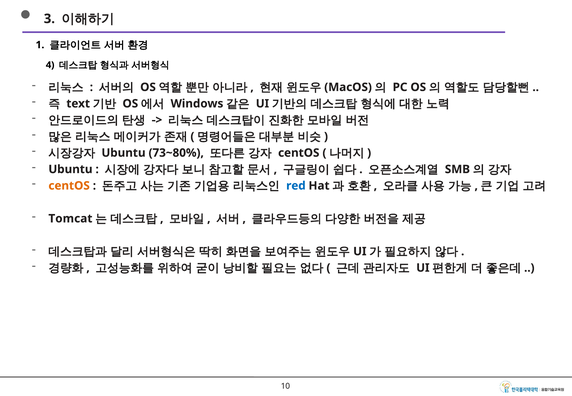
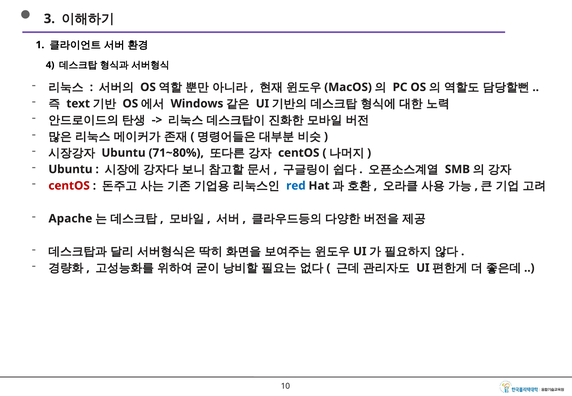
73~80%: 73~80% -> 71~80%
centOS at (69, 186) colour: orange -> red
Tomcat: Tomcat -> Apache
